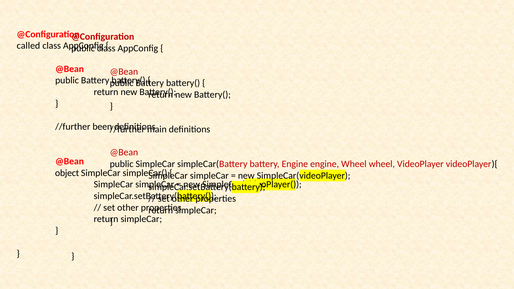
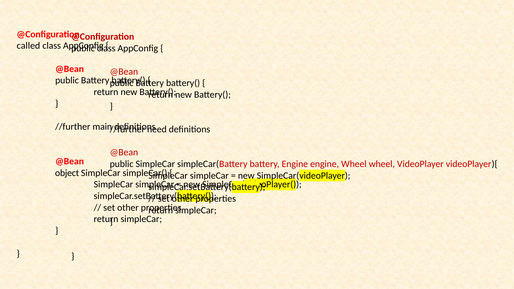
been: been -> main
main: main -> need
